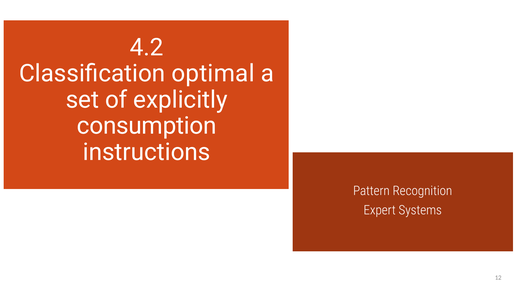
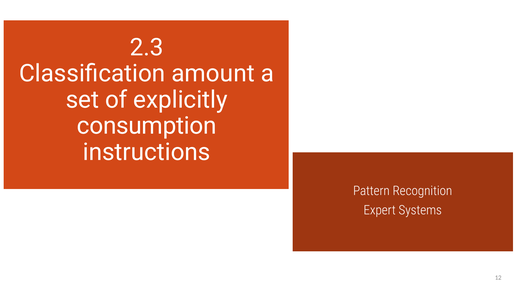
4.2: 4.2 -> 2.3
optimal: optimal -> amount
